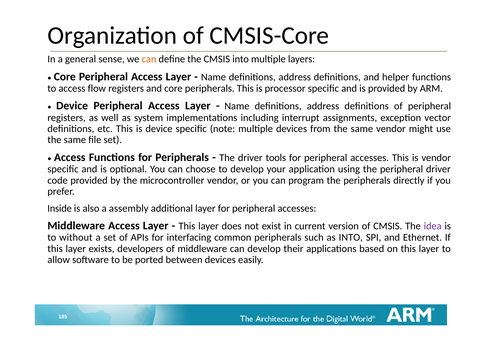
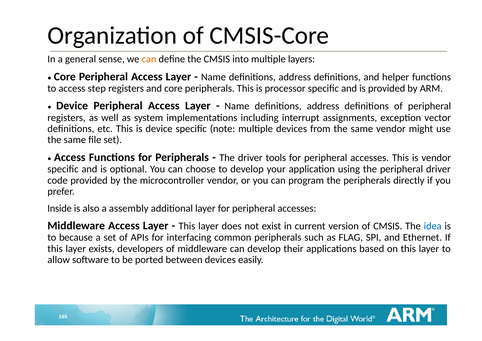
flow: flow -> step
idea colour: purple -> blue
without: without -> because
as INTO: INTO -> FLAG
